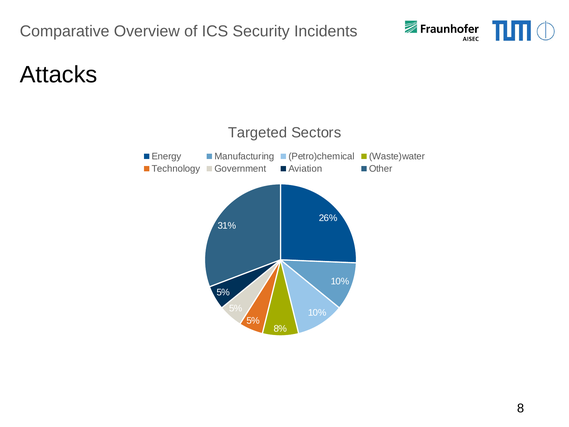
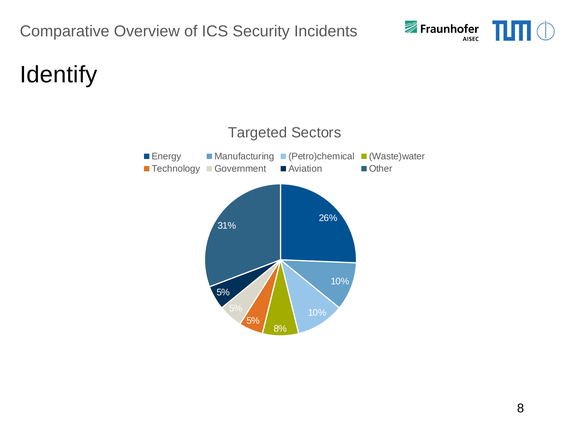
Attacks: Attacks -> Identify
